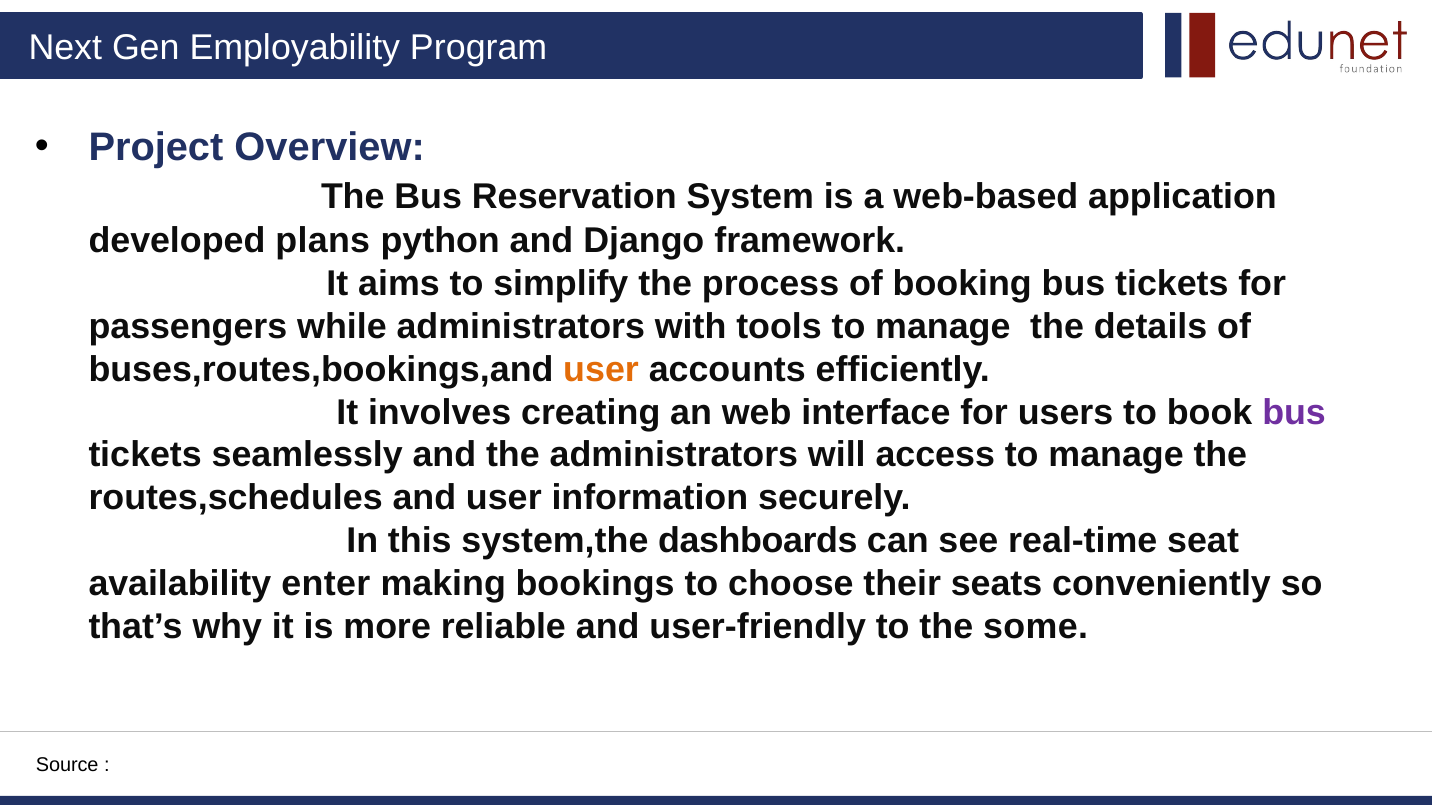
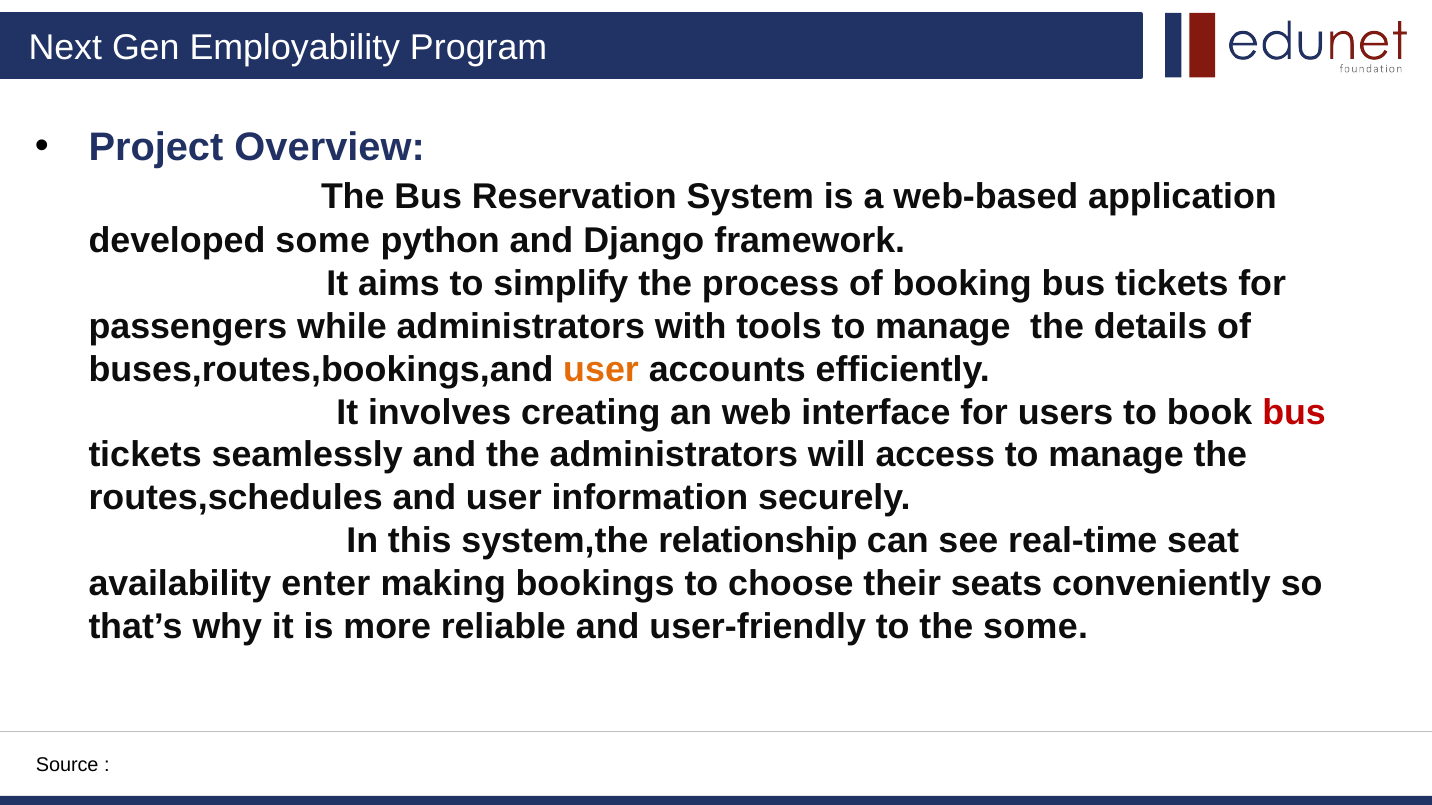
developed plans: plans -> some
bus at (1294, 412) colour: purple -> red
dashboards: dashboards -> relationship
